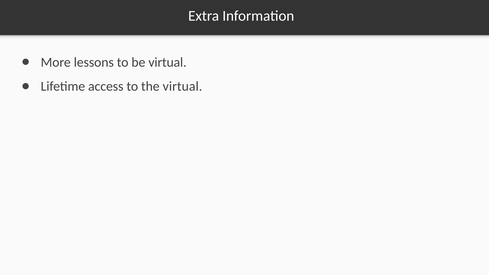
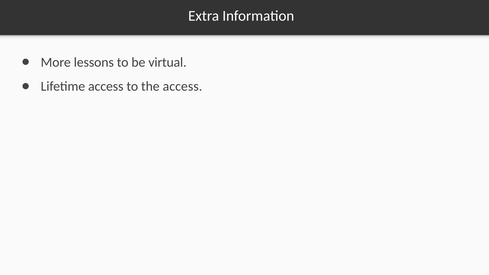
the virtual: virtual -> access
